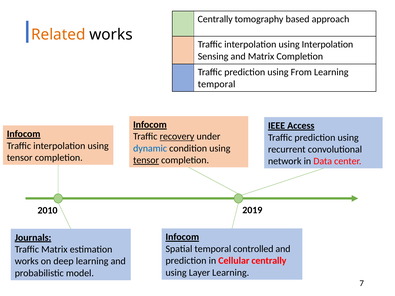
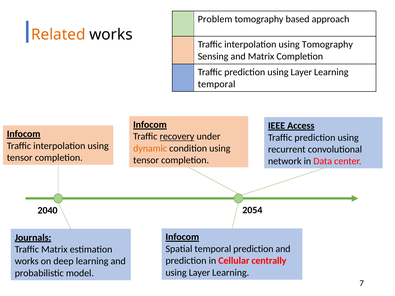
Centrally at (215, 19): Centrally -> Problem
using Interpolation: Interpolation -> Tomography
prediction using From: From -> Layer
dynamic colour: blue -> orange
tensor at (146, 160) underline: present -> none
2019: 2019 -> 2054
2010: 2010 -> 2040
temporal controlled: controlled -> prediction
